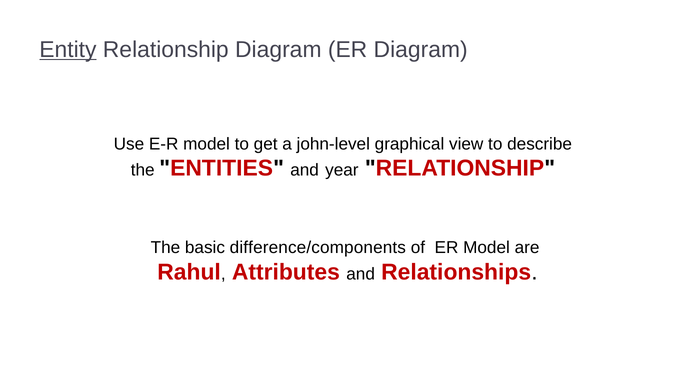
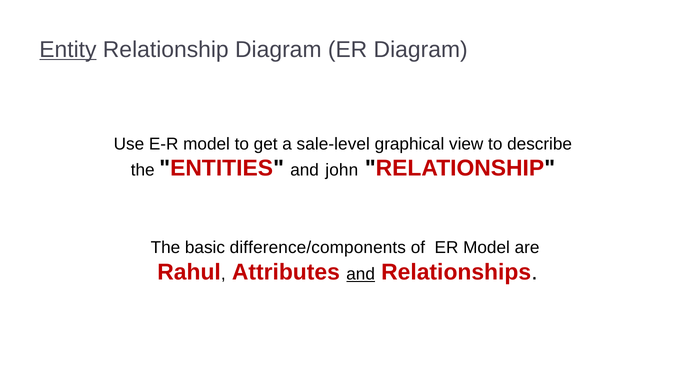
john-level: john-level -> sale-level
year: year -> john
and at (361, 274) underline: none -> present
